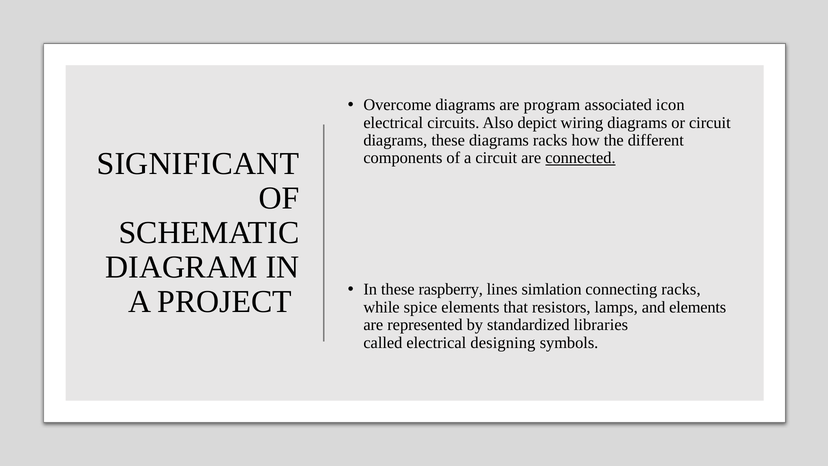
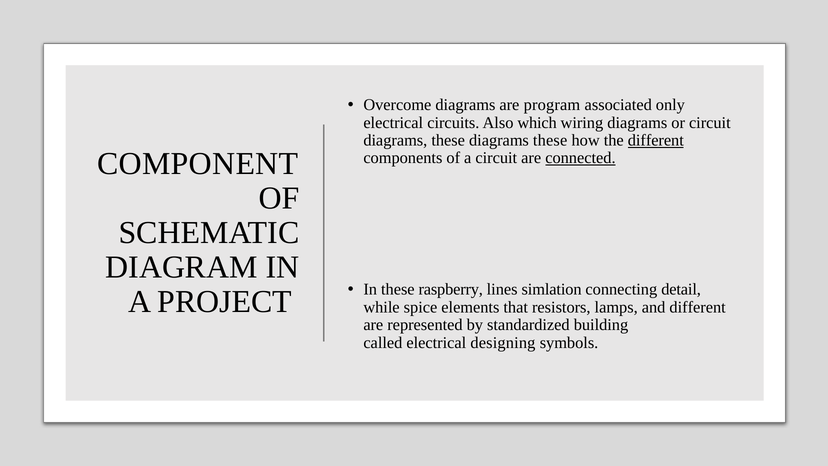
icon: icon -> only
depict: depict -> which
these diagrams racks: racks -> these
different at (656, 140) underline: none -> present
SIGNIFICANT: SIGNIFICANT -> COMPONENT
connecting racks: racks -> detail
and elements: elements -> different
libraries: libraries -> building
